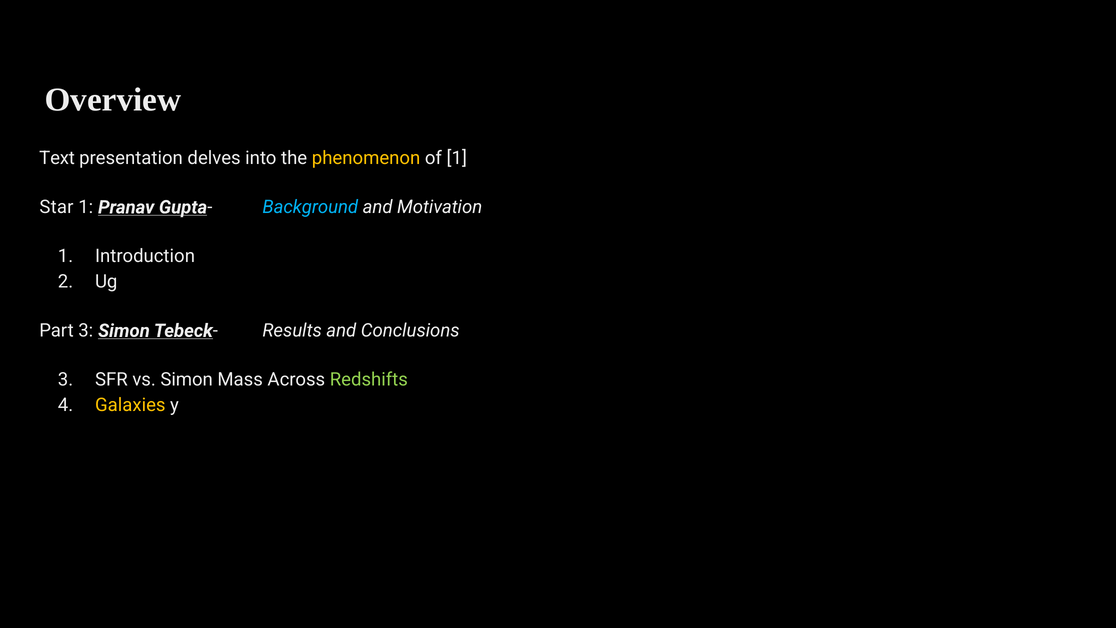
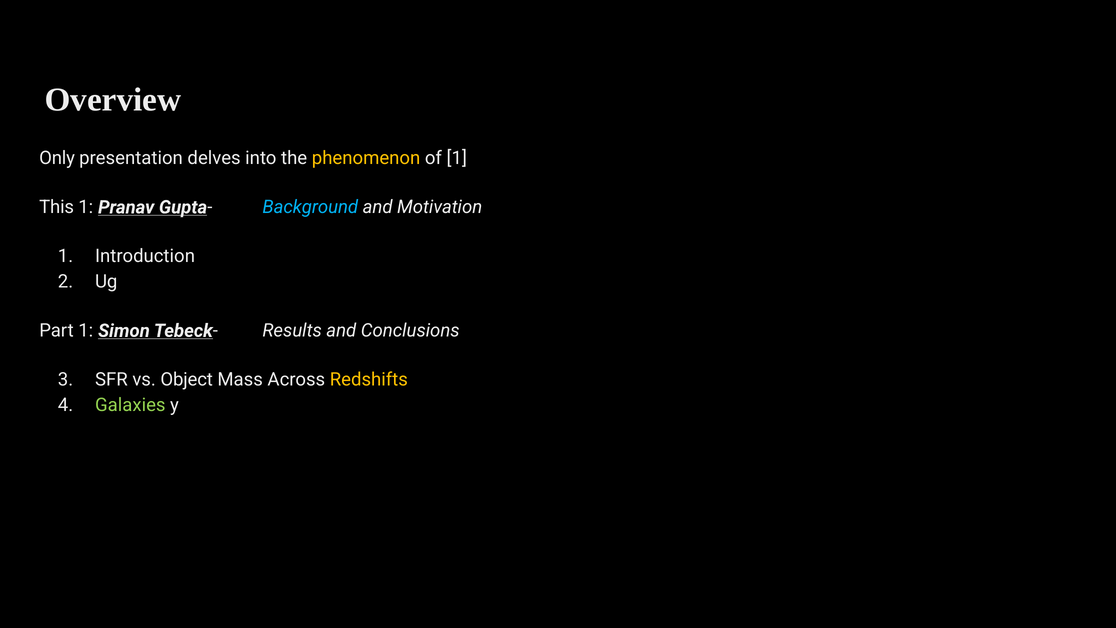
Text: Text -> Only
Star: Star -> This
Part 3: 3 -> 1
vs Simon: Simon -> Object
Redshifts colour: light green -> yellow
Galaxies colour: yellow -> light green
